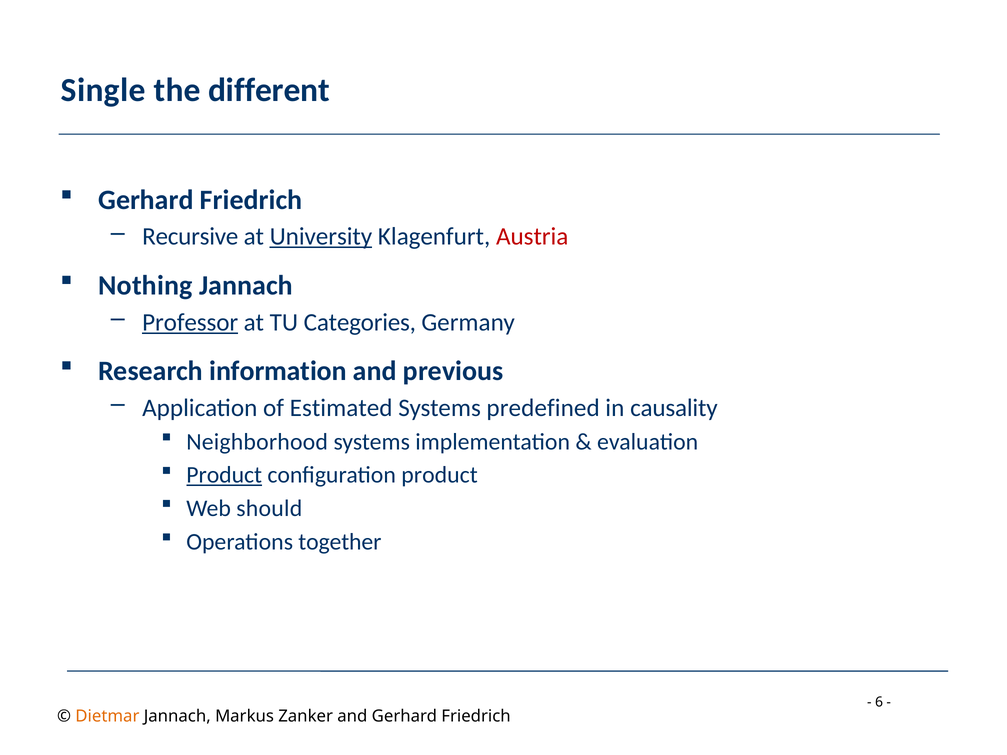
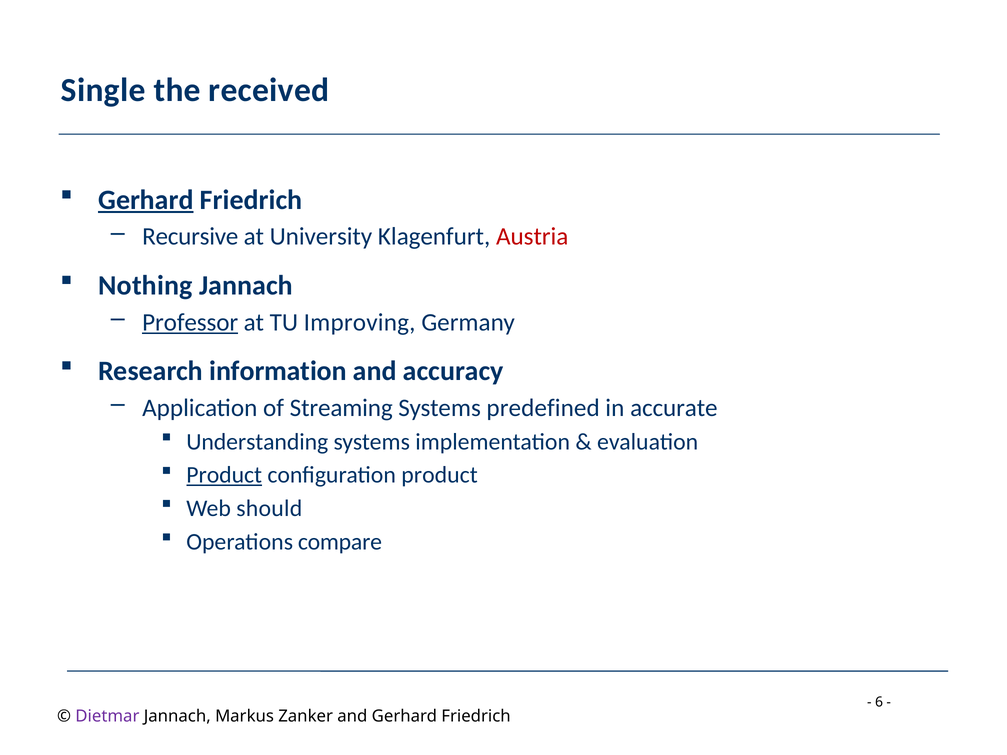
different: different -> received
Gerhard at (146, 200) underline: none -> present
University underline: present -> none
Categories: Categories -> Improving
previous: previous -> accuracy
Estimated: Estimated -> Streaming
causality: causality -> accurate
Neighborhood: Neighborhood -> Understanding
together: together -> compare
Dietmar colour: orange -> purple
